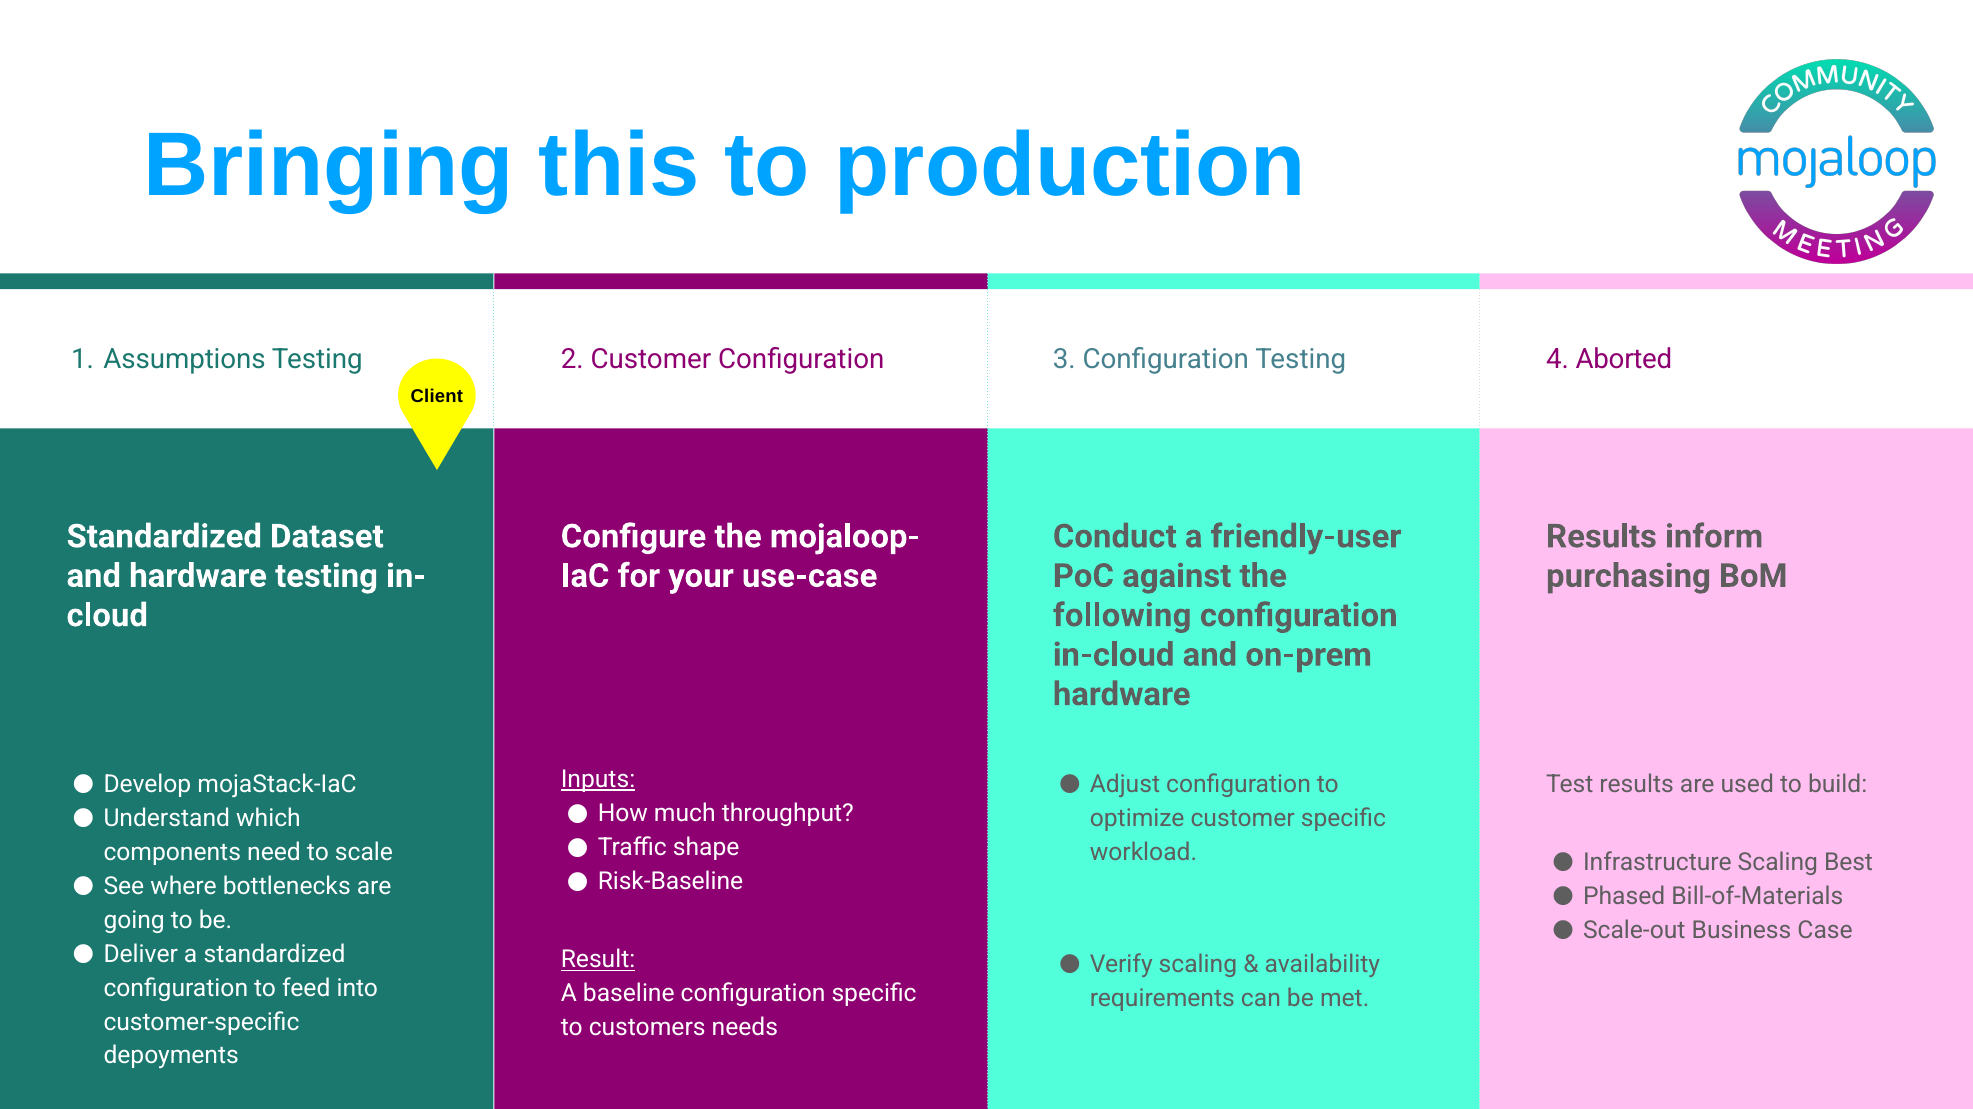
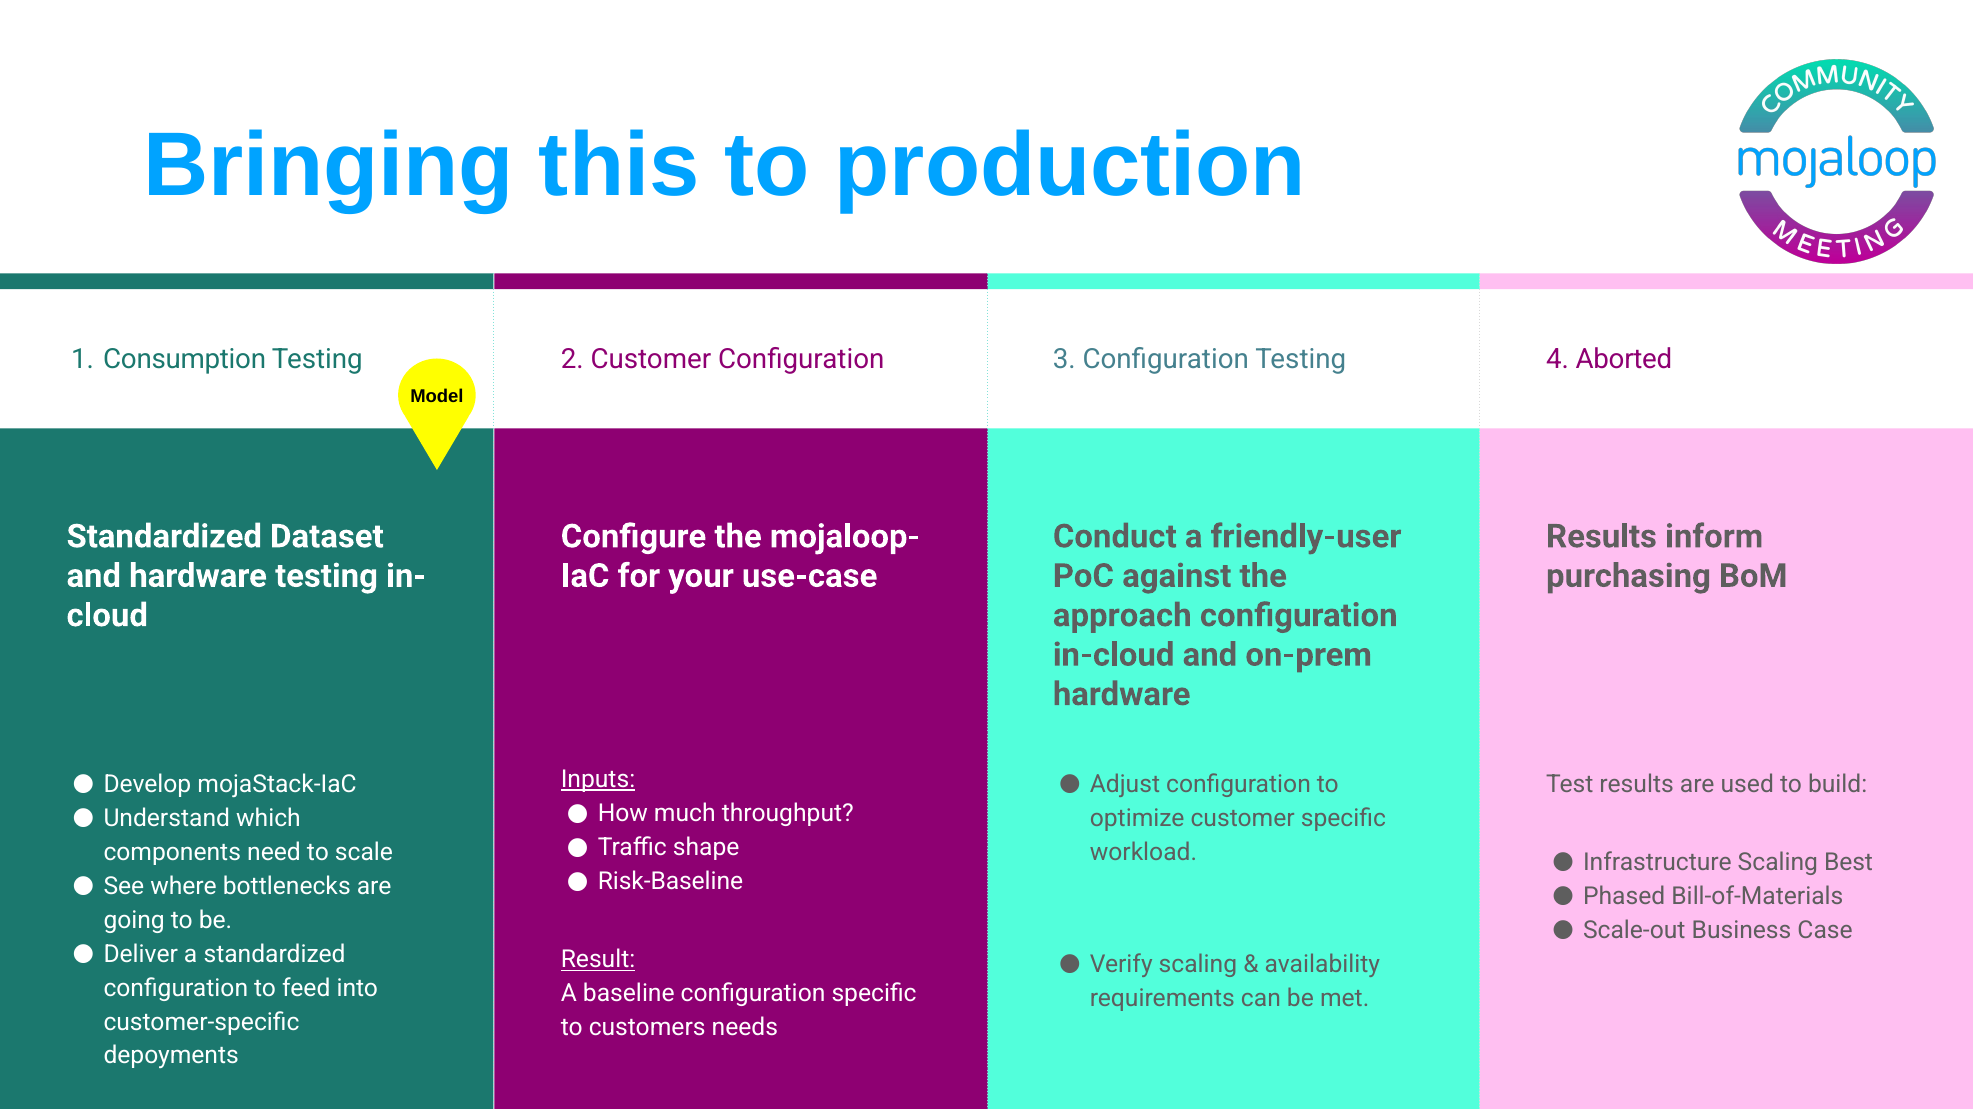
Assumptions: Assumptions -> Consumption
Client: Client -> Model
following: following -> approach
